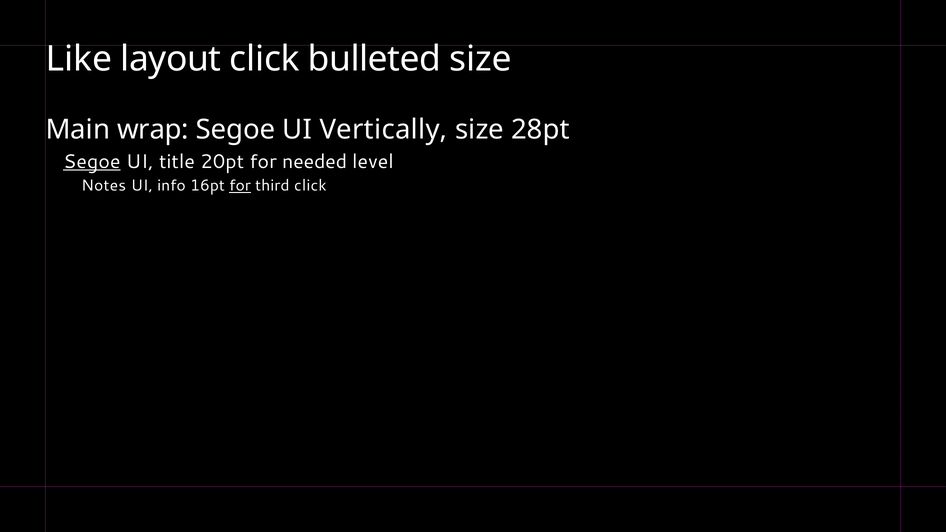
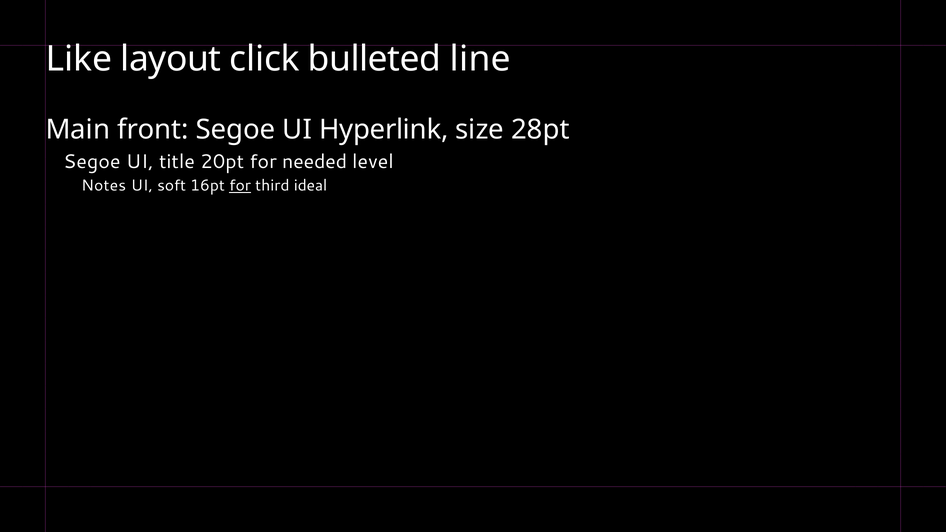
bulleted size: size -> line
wrap: wrap -> front
Vertically: Vertically -> Hyperlink
Segoe at (92, 162) underline: present -> none
info: info -> soft
third click: click -> ideal
